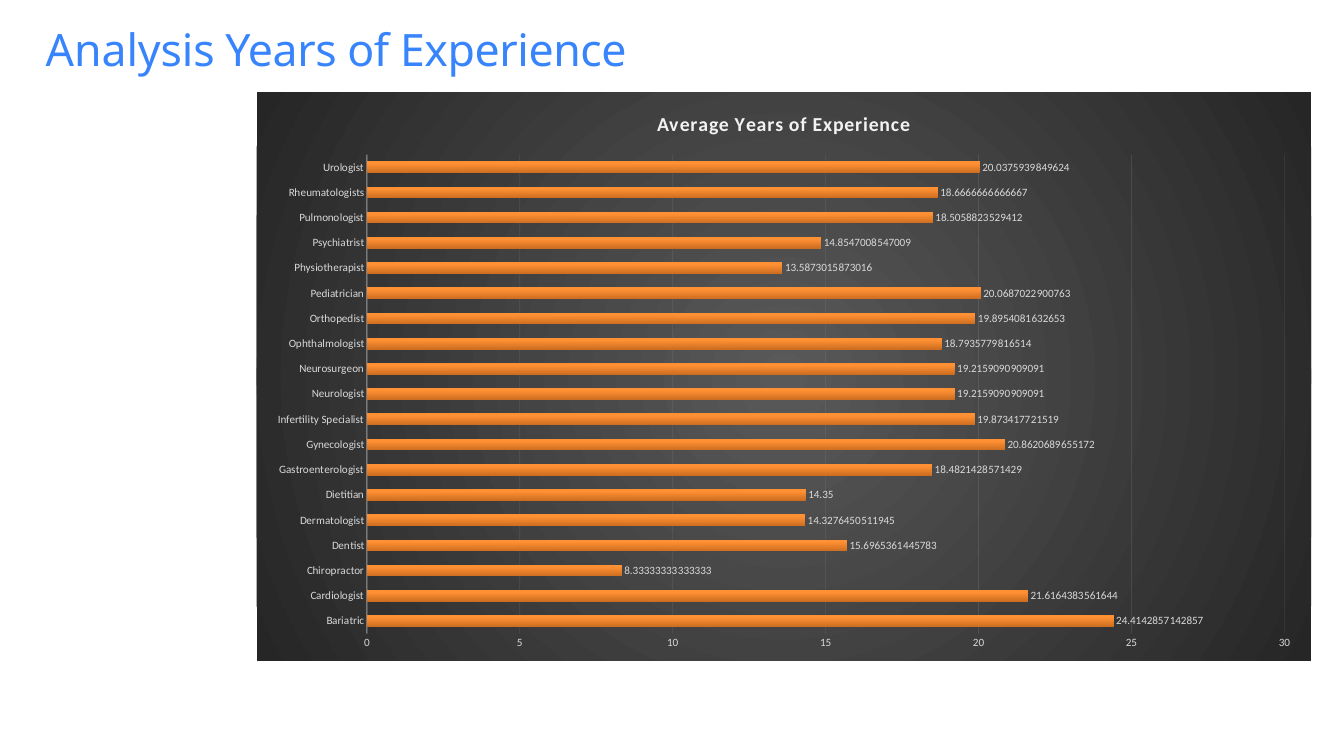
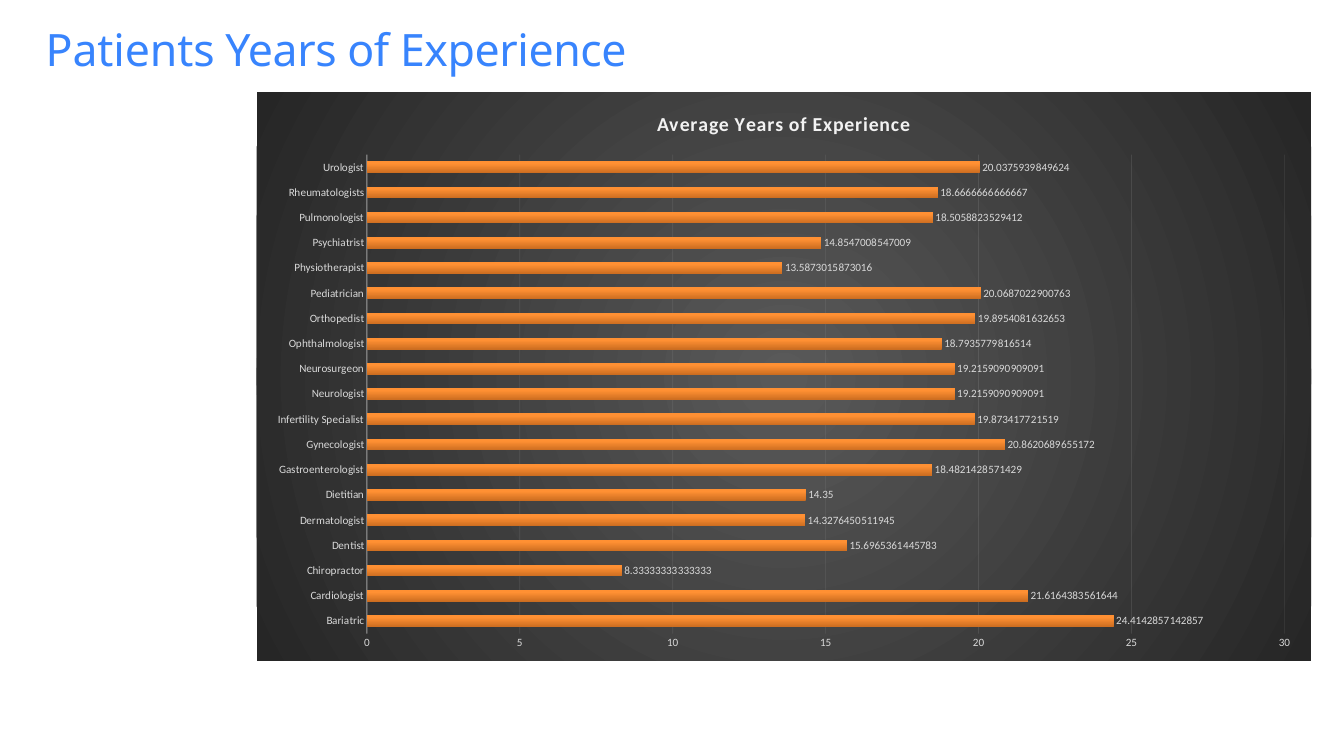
Analysis: Analysis -> Patients
